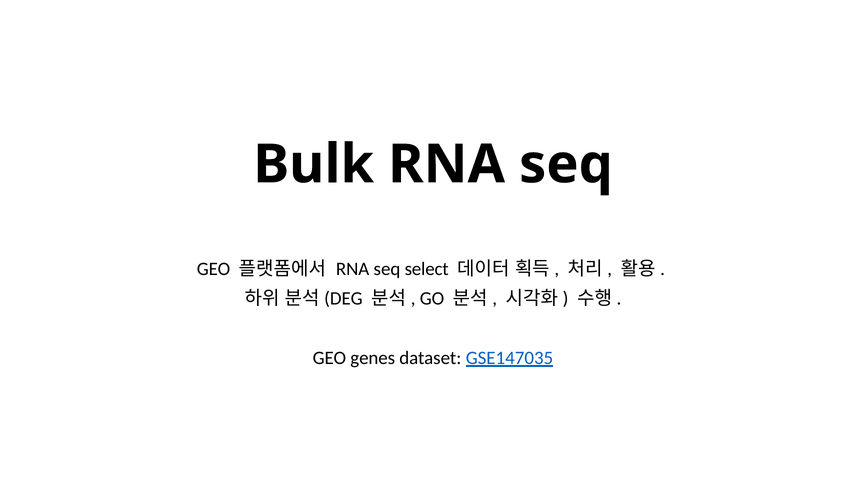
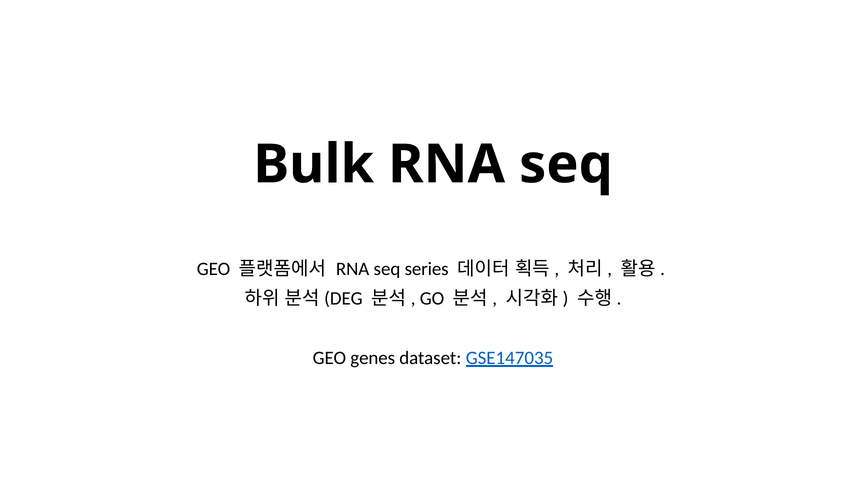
select: select -> series
